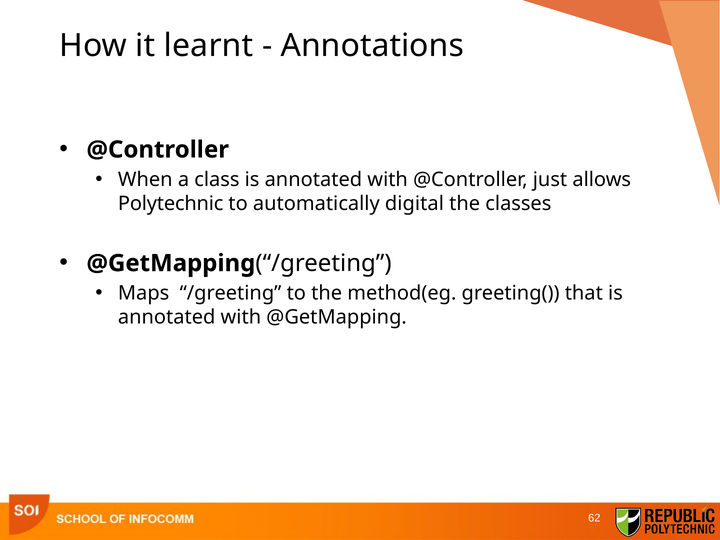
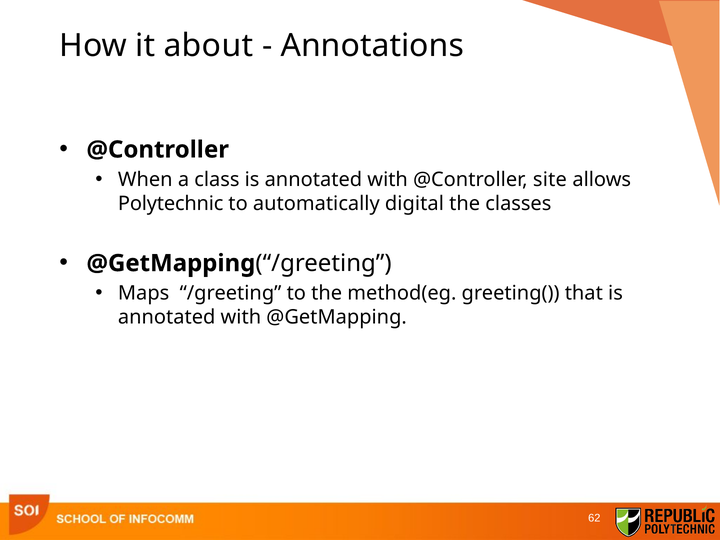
learnt: learnt -> about
just: just -> site
